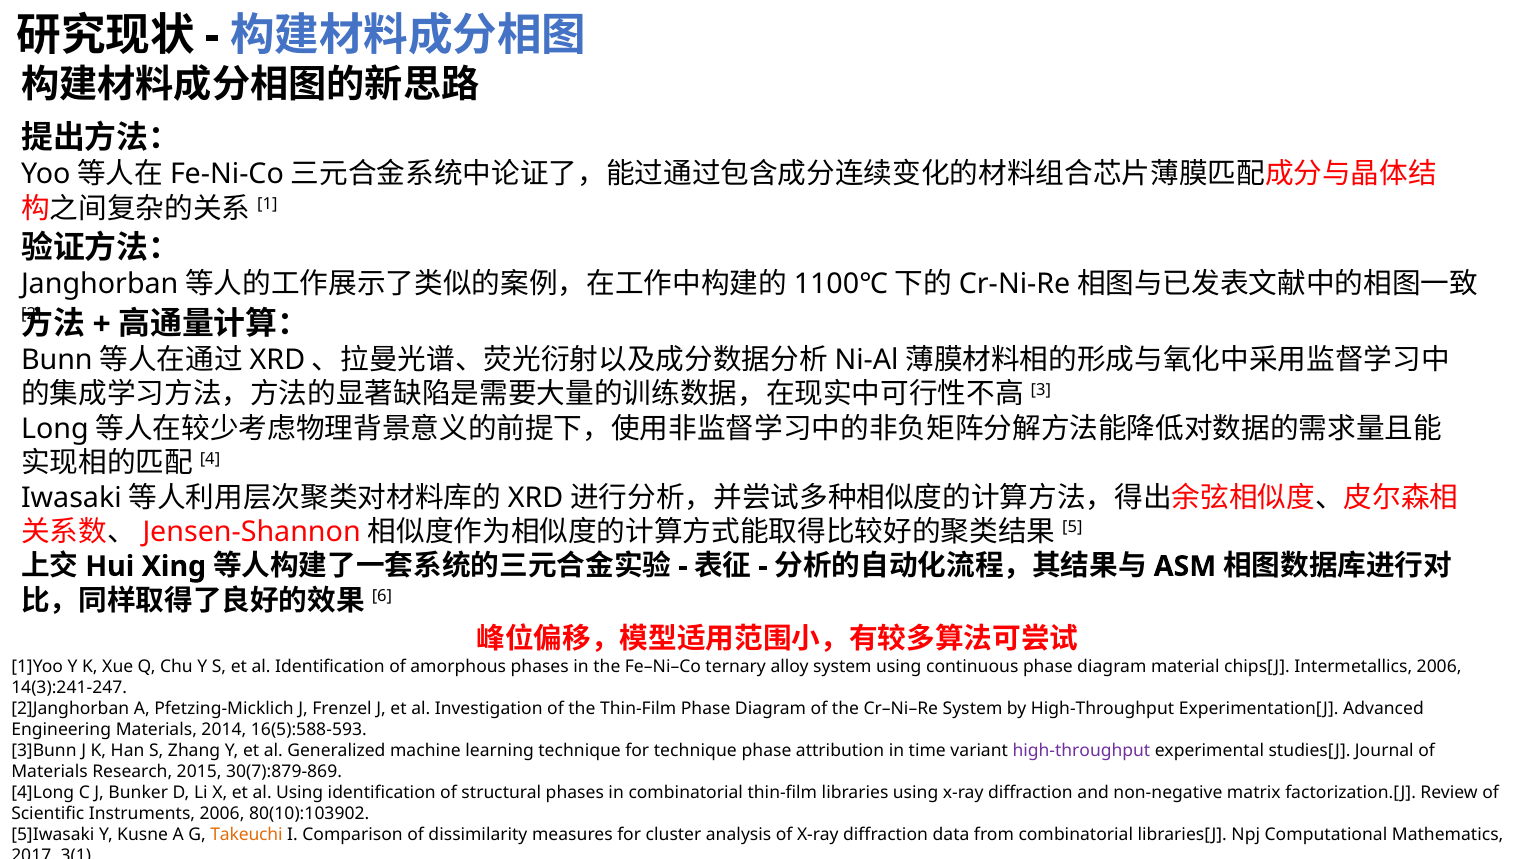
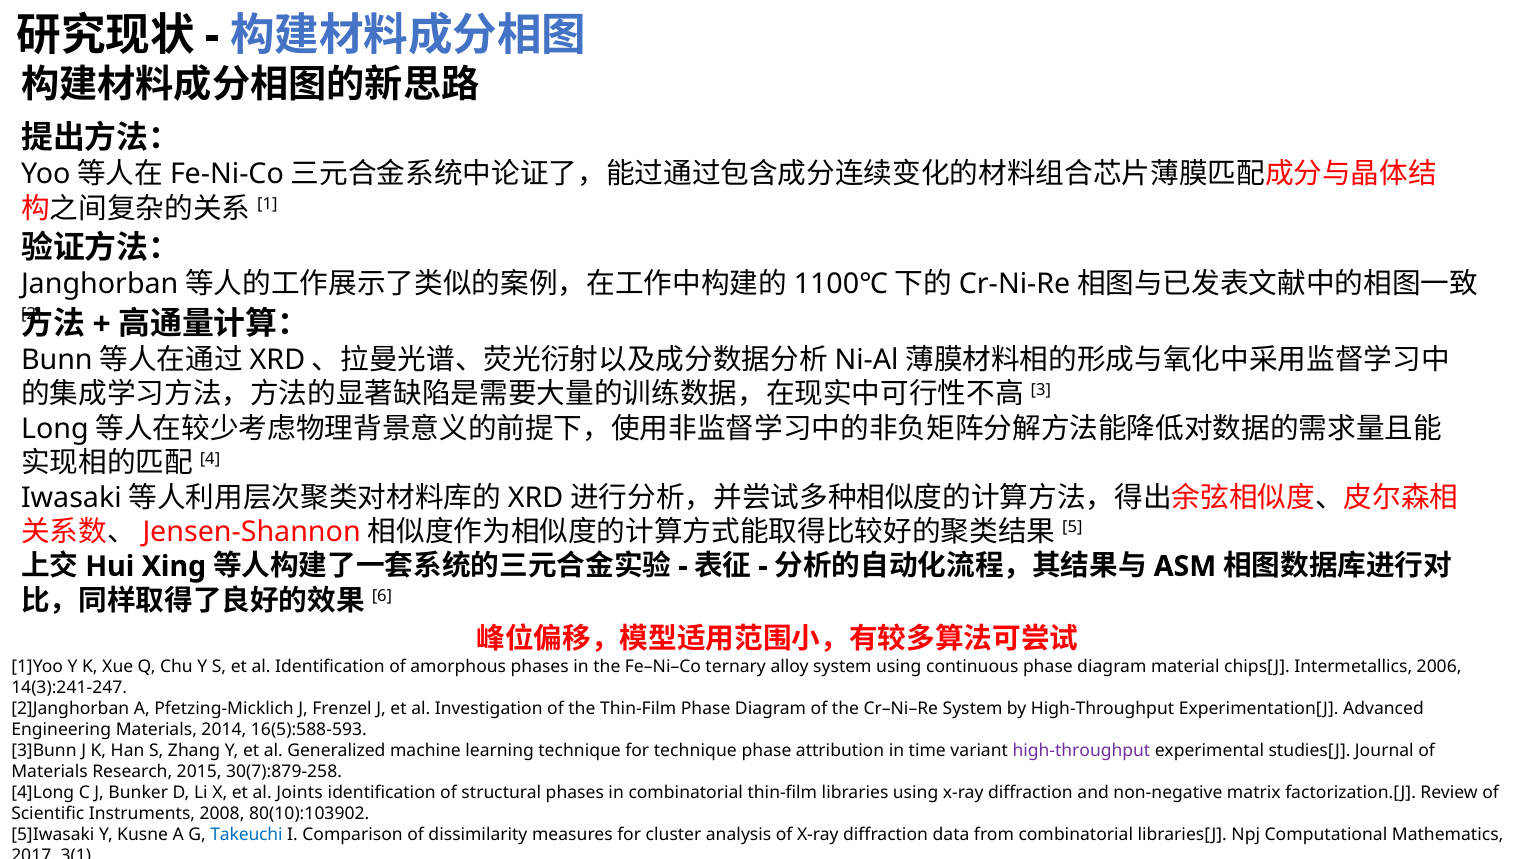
30(7):879-869: 30(7):879-869 -> 30(7):879-258
al Using: Using -> Joints
Instruments 2006: 2006 -> 2008
Takeuchi colour: orange -> blue
